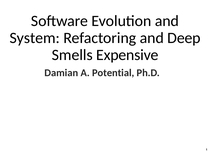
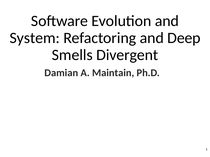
Expensive: Expensive -> Divergent
Potential: Potential -> Maintain
